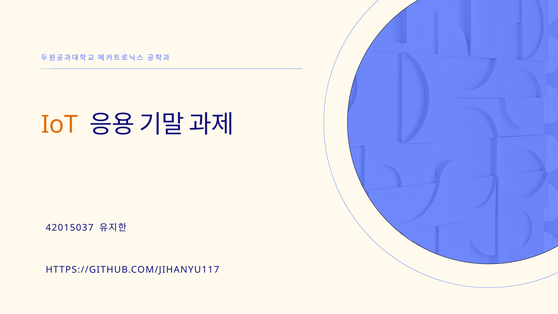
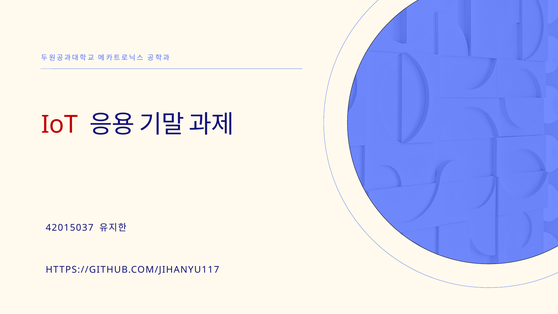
IoT colour: orange -> red
